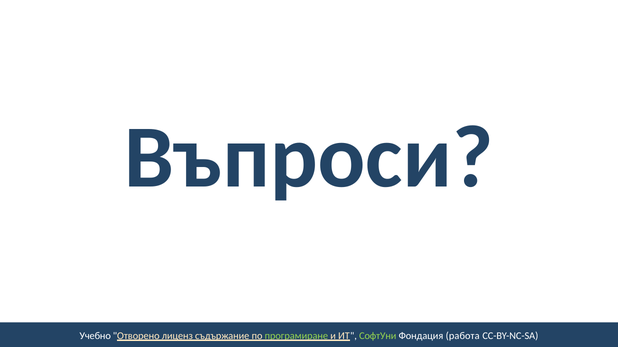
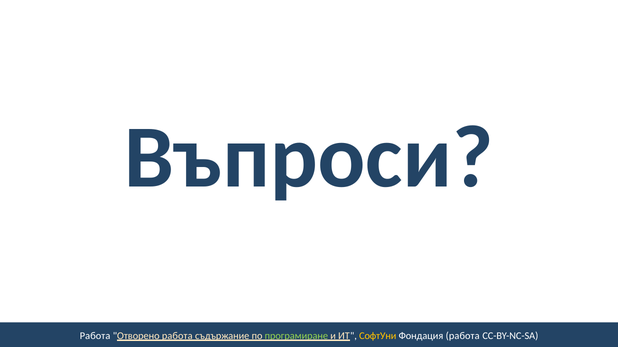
Учебно at (95, 336): Учебно -> Работа
Отворено лиценз: лиценз -> работа
СофтУни colour: light green -> yellow
